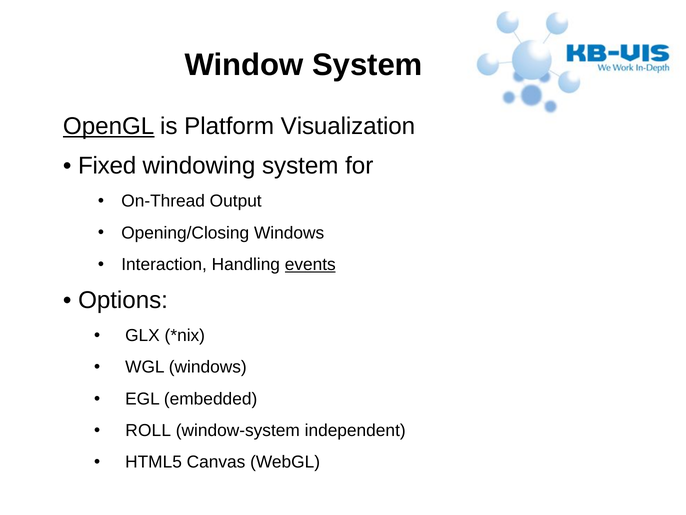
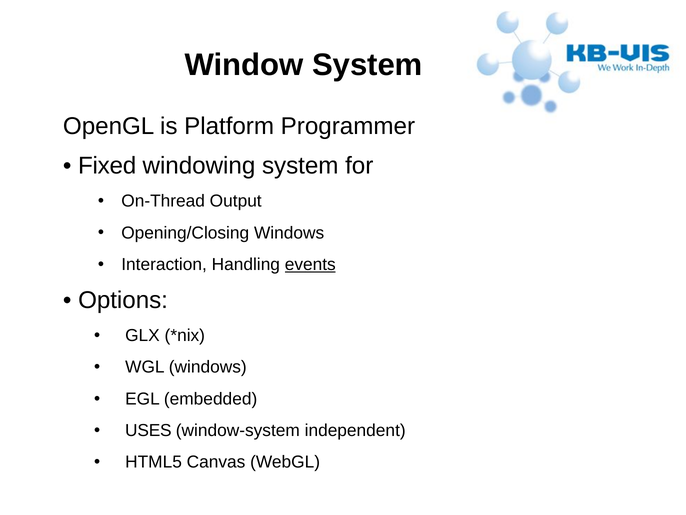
OpenGL underline: present -> none
Visualization: Visualization -> Programmer
ROLL: ROLL -> USES
